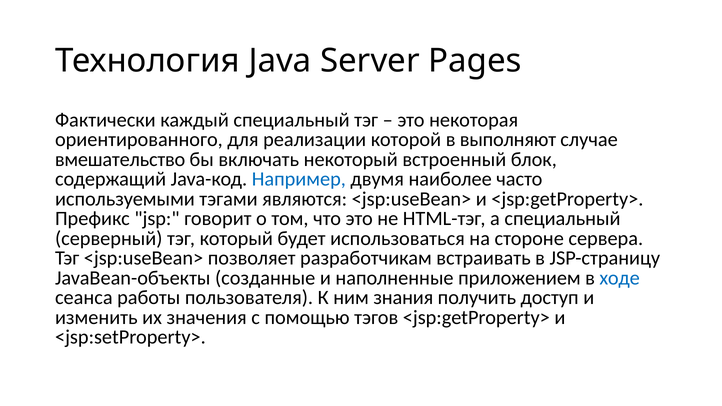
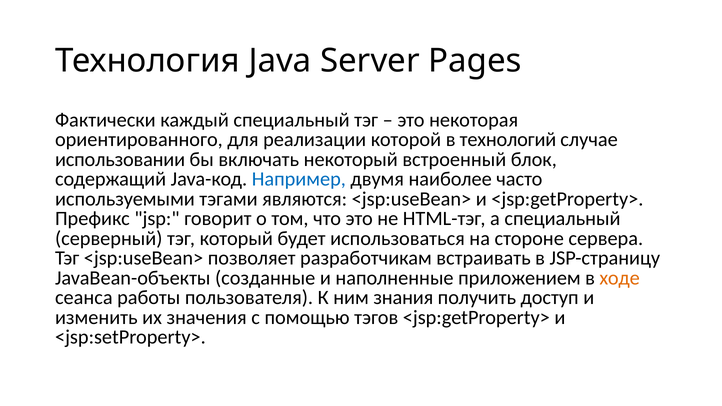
выполняют: выполняют -> технологий
вмешательство: вмешательство -> использовании
ходе colour: blue -> orange
